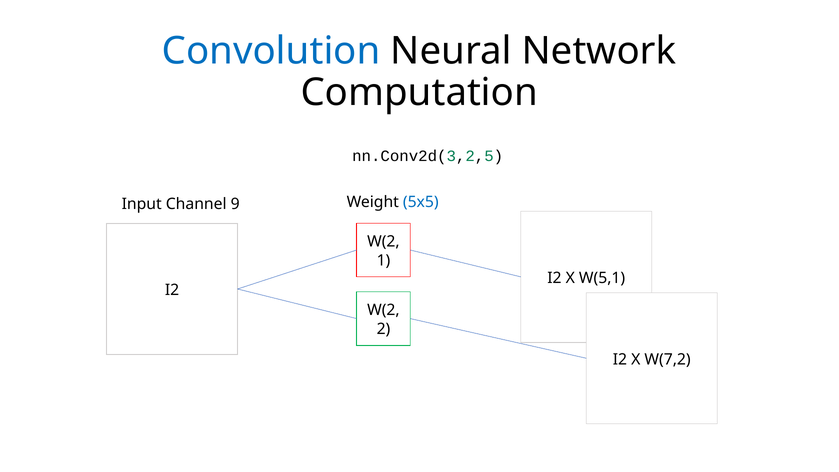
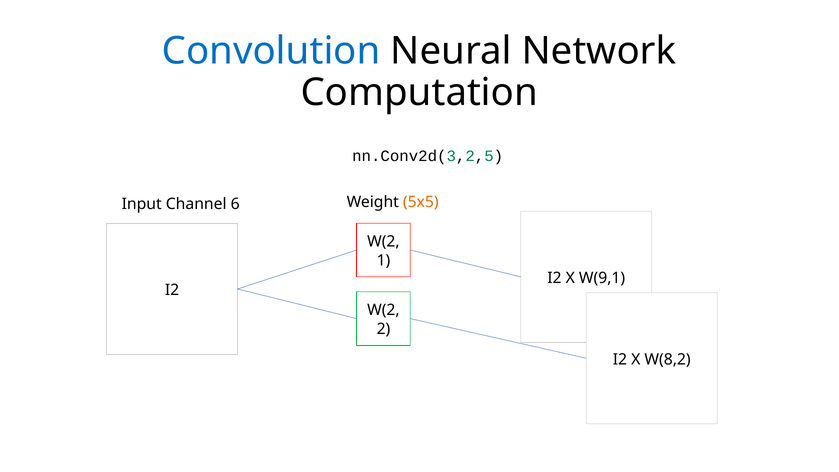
5x5 colour: blue -> orange
9: 9 -> 6
W(5,1: W(5,1 -> W(9,1
W(7,2: W(7,2 -> W(8,2
